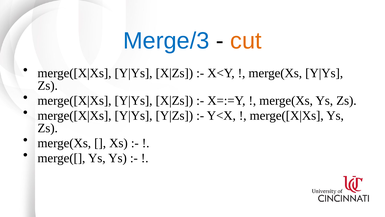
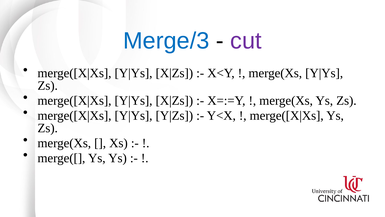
cut colour: orange -> purple
